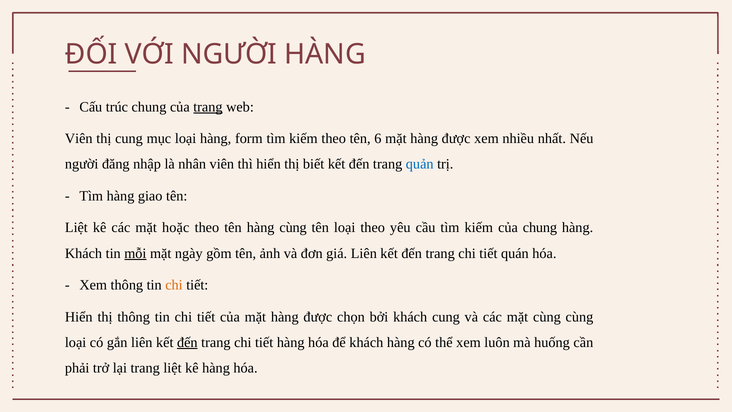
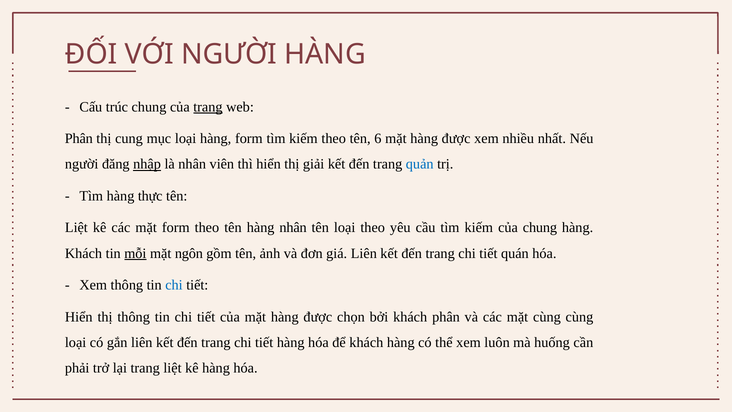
Viên at (79, 139): Viên -> Phân
nhập underline: none -> present
biết: biết -> giải
giao: giao -> thực
mặt hoặc: hoặc -> form
hàng cùng: cùng -> nhân
ngày: ngày -> ngôn
chi at (174, 285) colour: orange -> blue
khách cung: cung -> phân
đến at (187, 342) underline: present -> none
